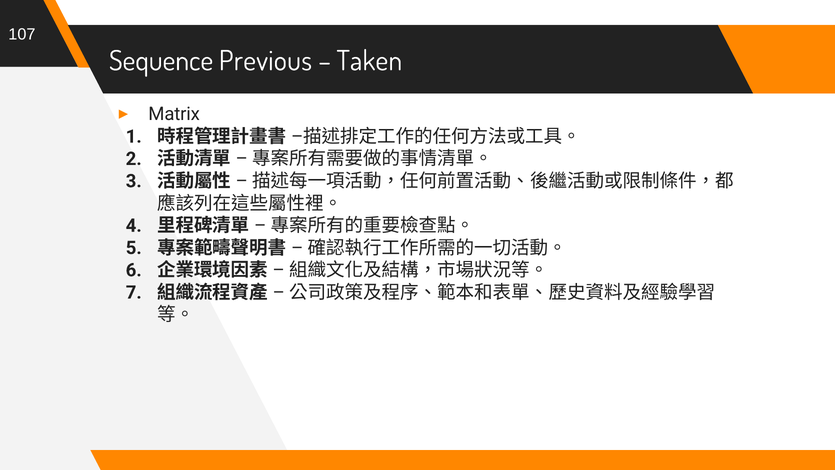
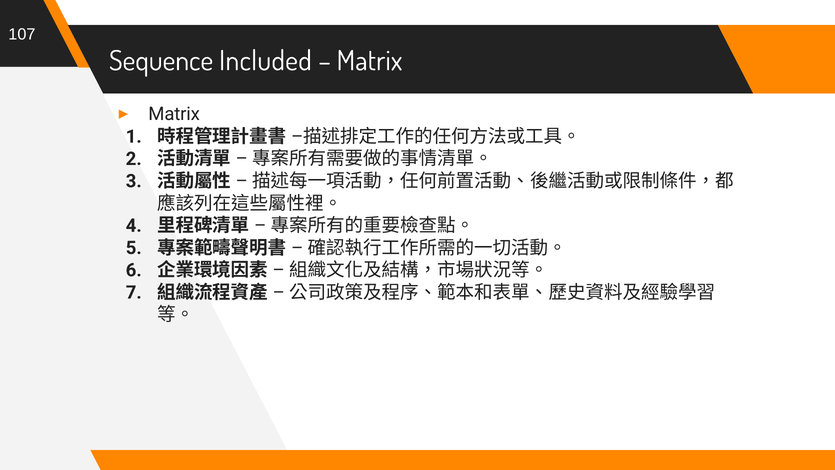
Previous: Previous -> Included
Taken at (369, 61): Taken -> Matrix
